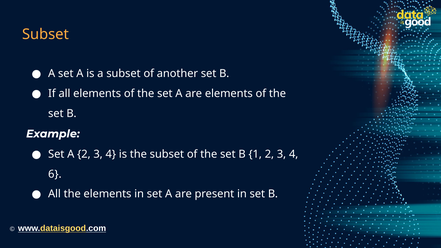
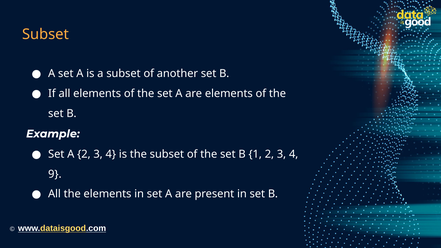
6: 6 -> 9
